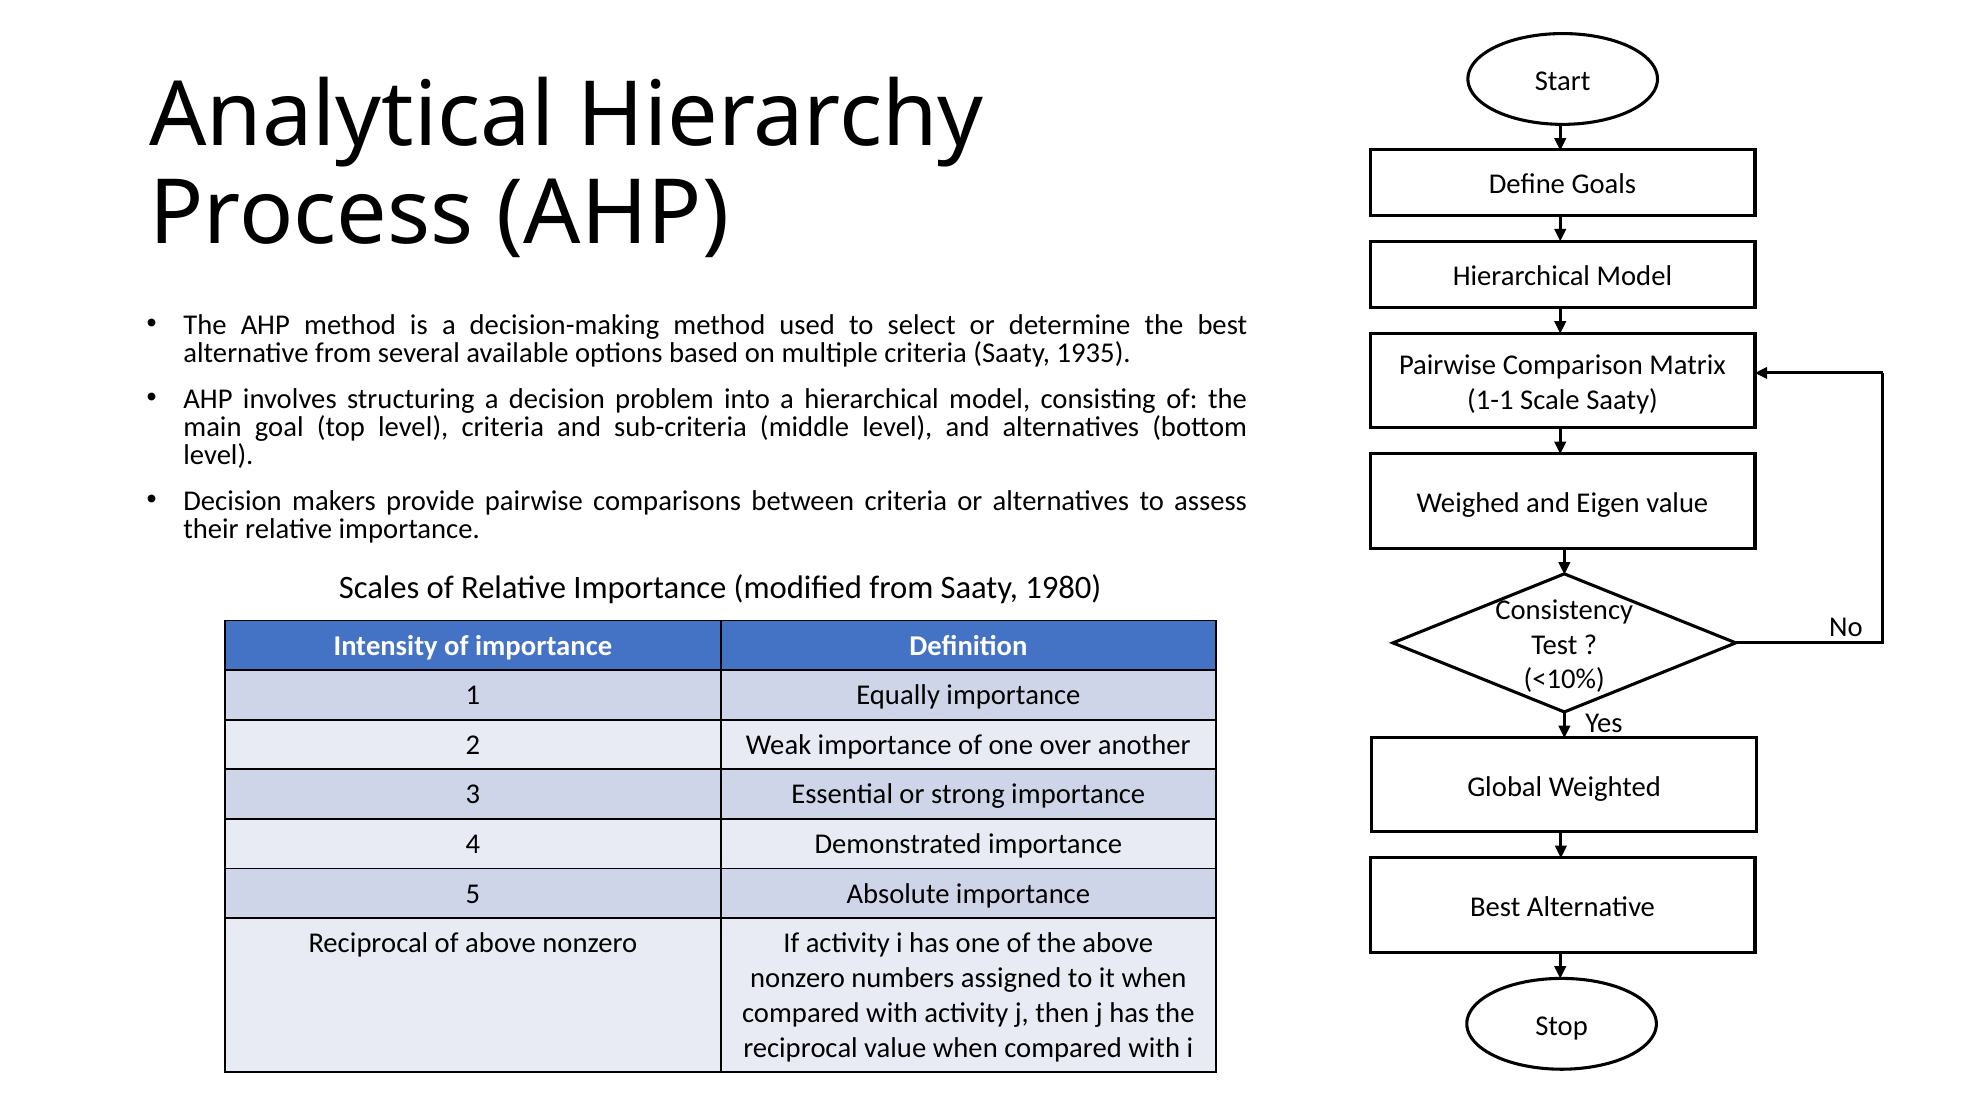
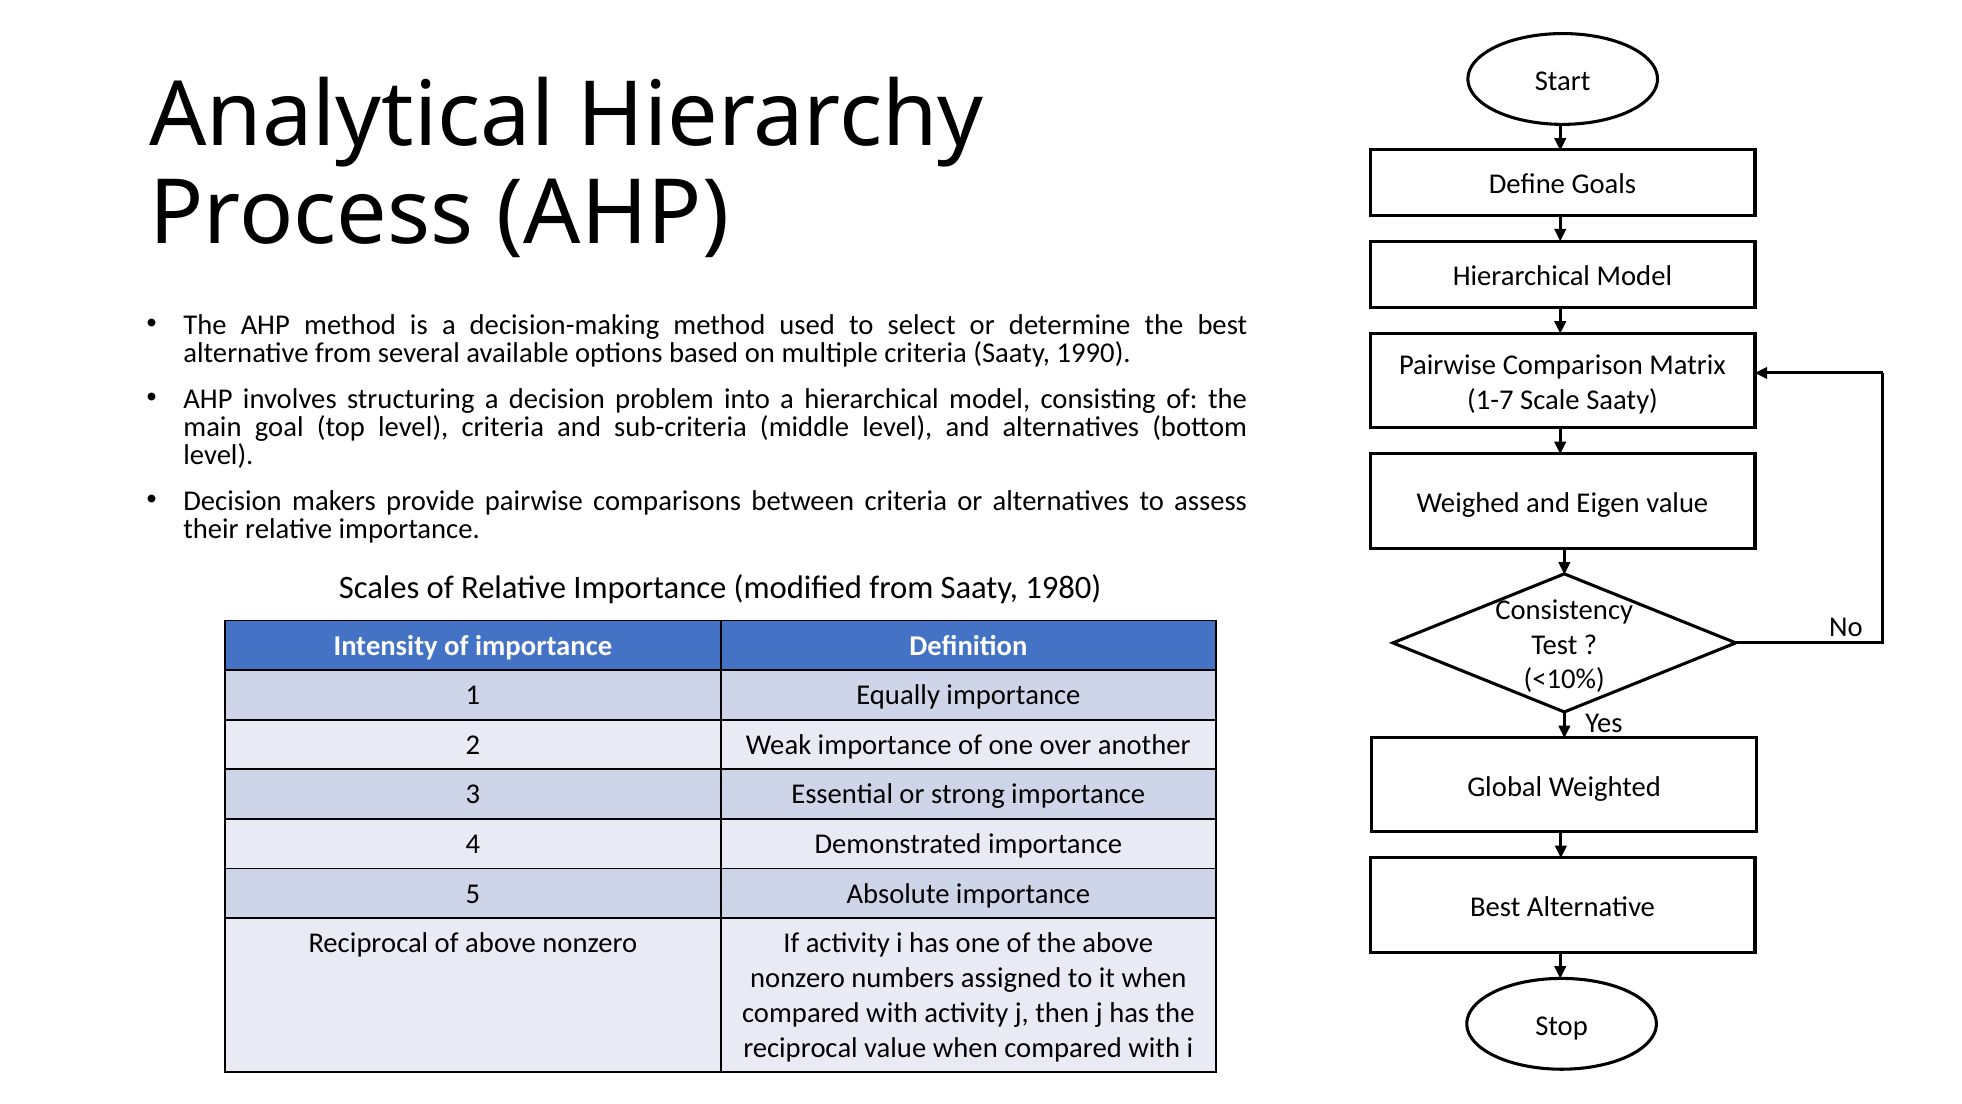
1935: 1935 -> 1990
1-1: 1-1 -> 1-7
